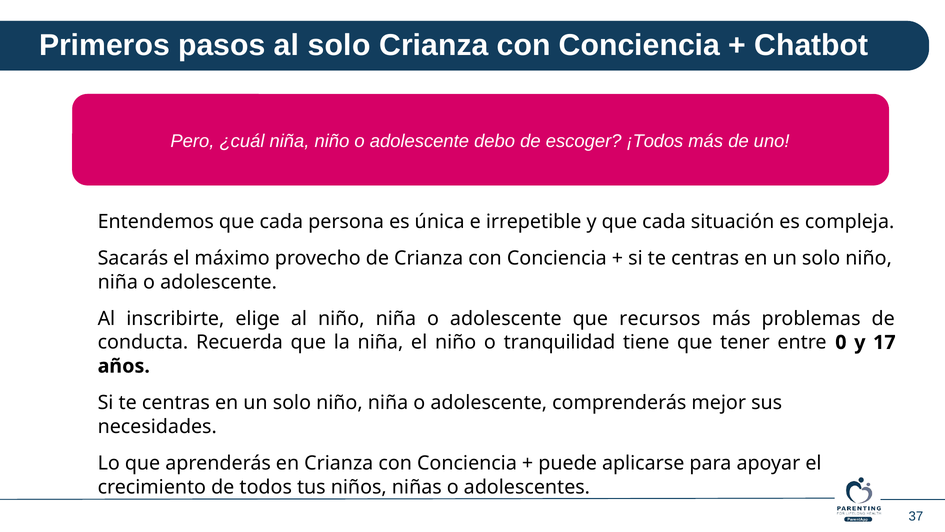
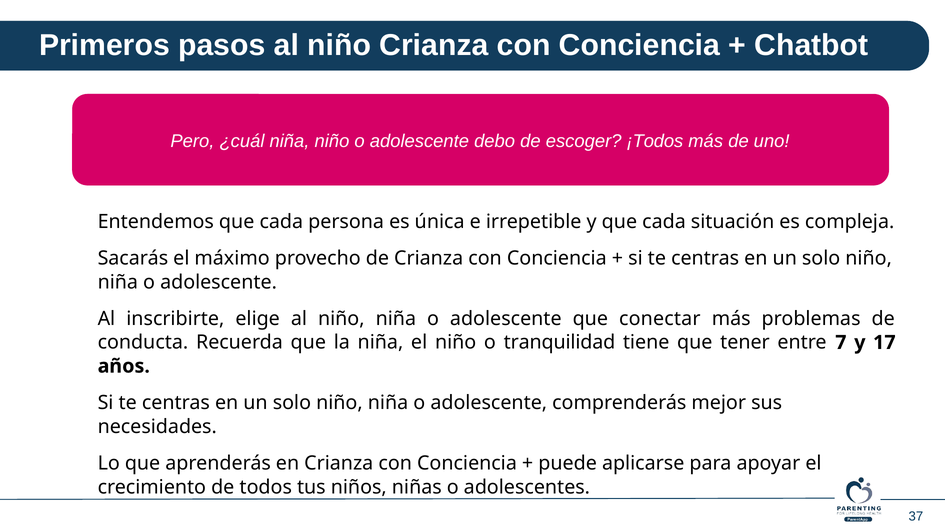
pasos al solo: solo -> niño
recursos: recursos -> conectar
0: 0 -> 7
